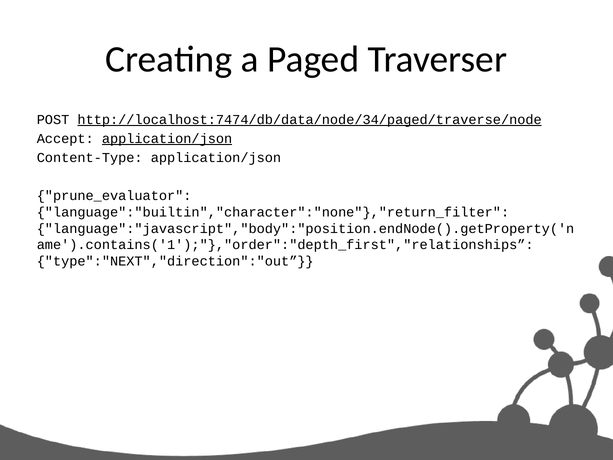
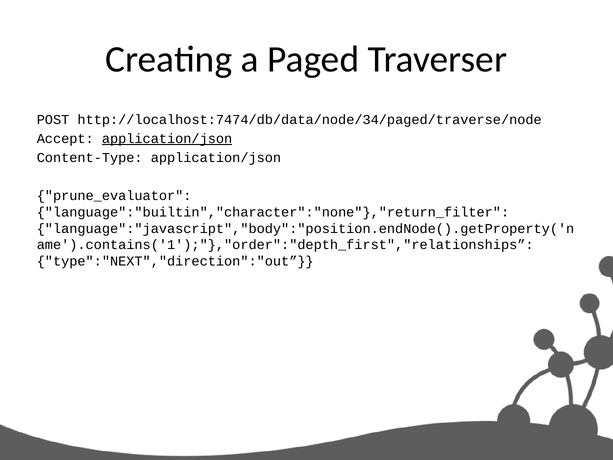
http://localhost:7474/db/data/node/34/paged/traverse/node underline: present -> none
